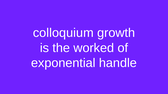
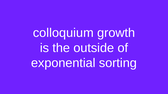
worked: worked -> outside
handle: handle -> sorting
